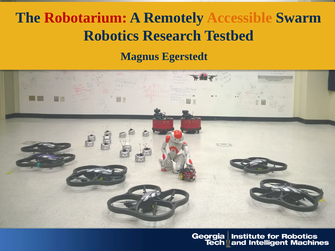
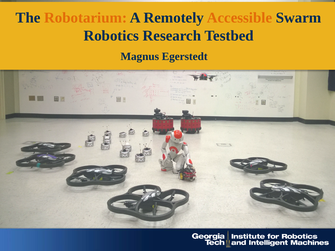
Robotarium colour: red -> orange
